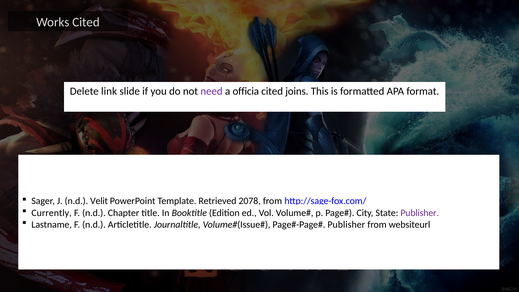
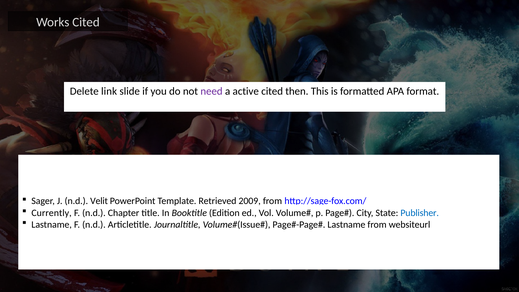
officia: officia -> active
joins: joins -> then
2078: 2078 -> 2009
Publisher at (420, 213) colour: purple -> blue
Publisher at (346, 225): Publisher -> Lastname
